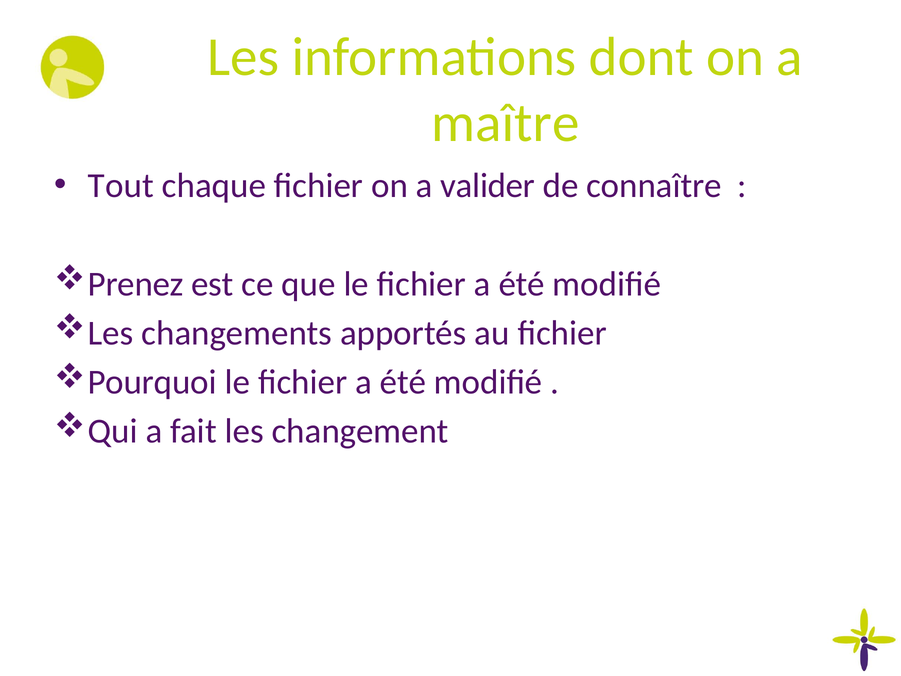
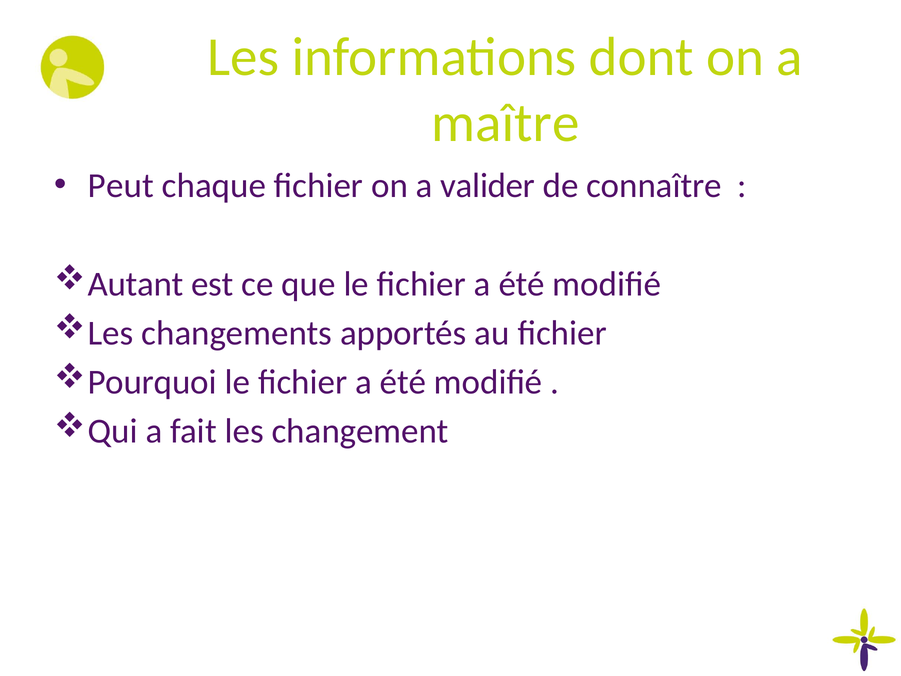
Tout: Tout -> Peut
Prenez: Prenez -> Autant
